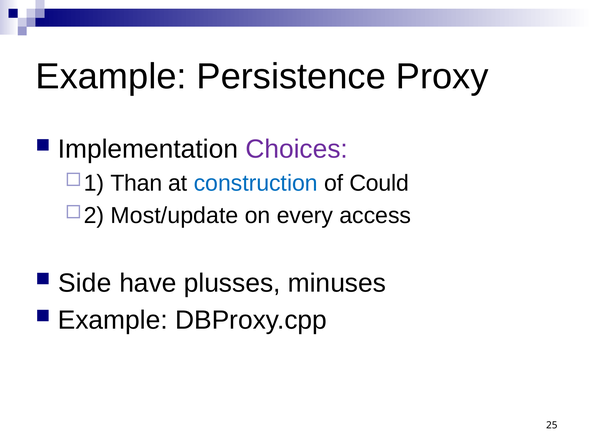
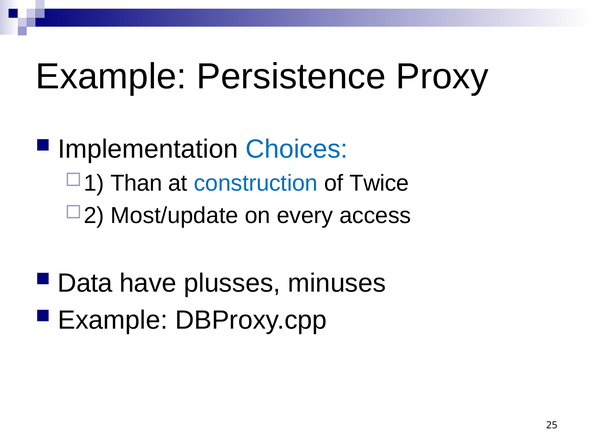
Choices colour: purple -> blue
Could: Could -> Twice
Side: Side -> Data
